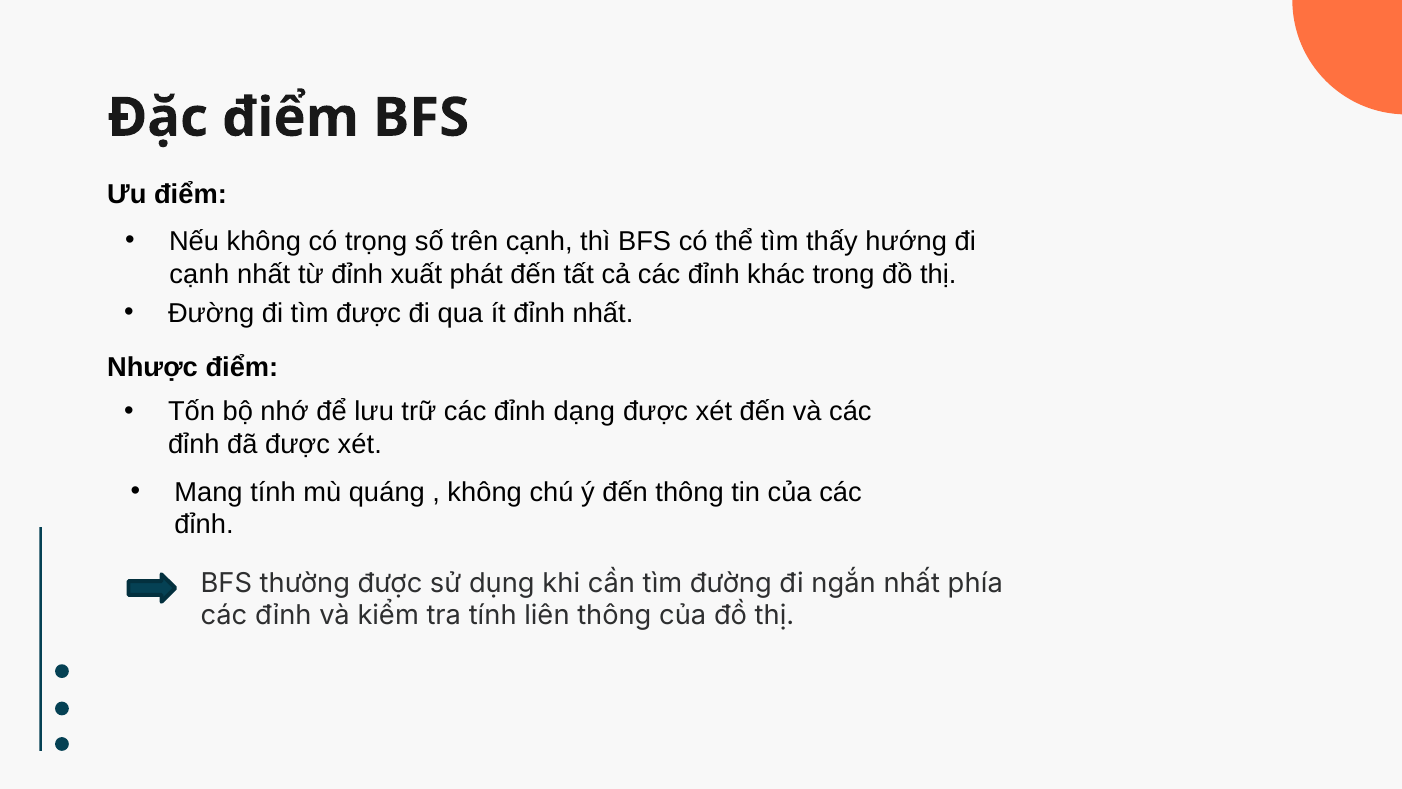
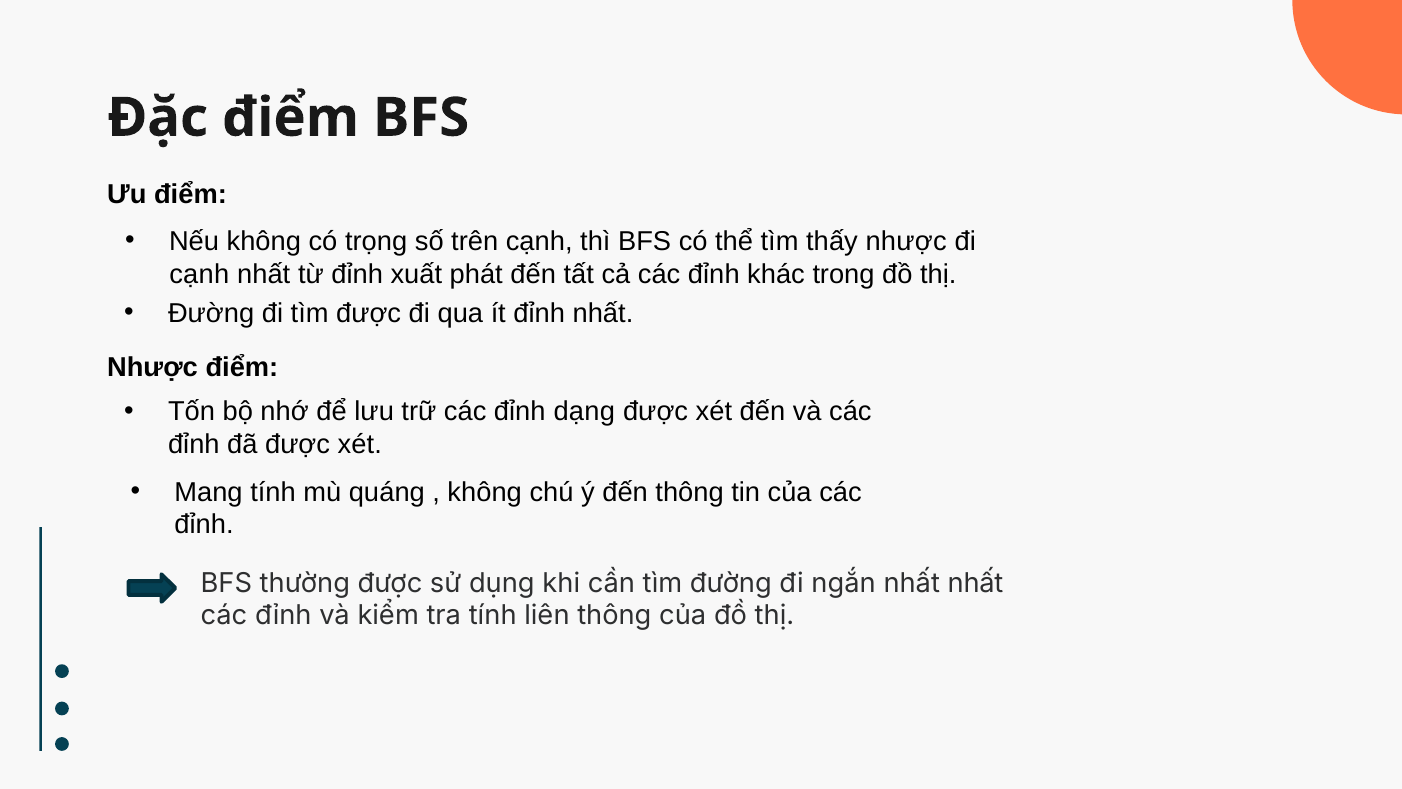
thấy hướng: hướng -> nhược
nhất phía: phía -> nhất
